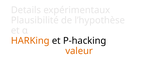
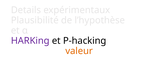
HARKing colour: orange -> purple
